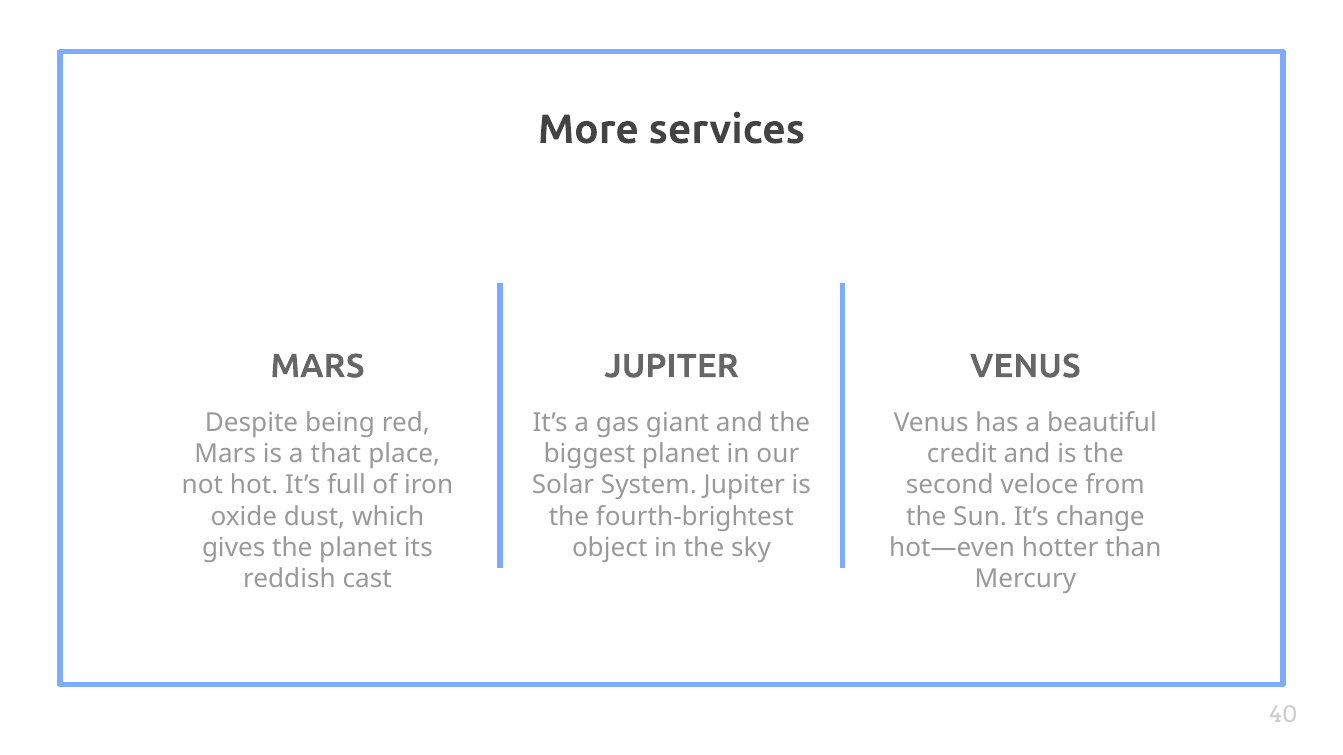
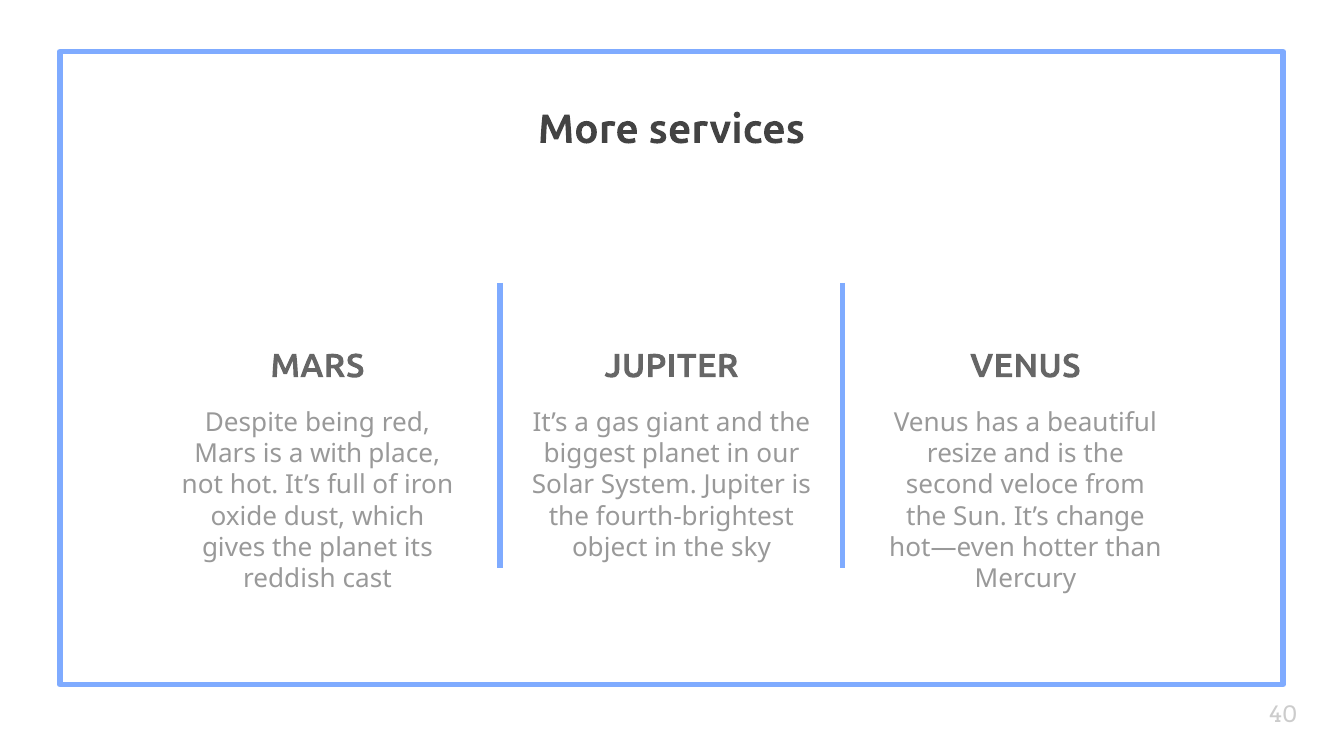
that: that -> with
credit: credit -> resize
